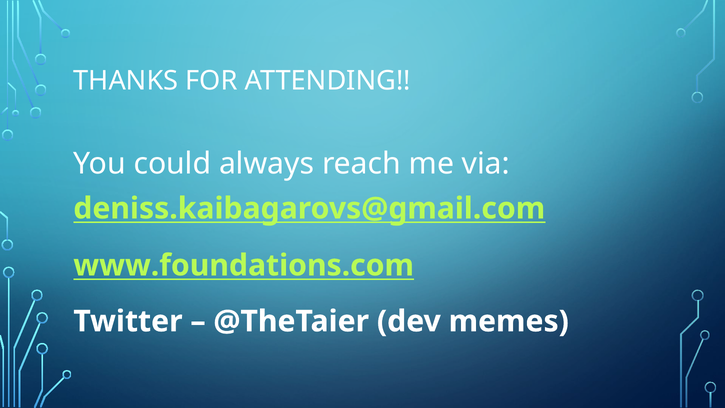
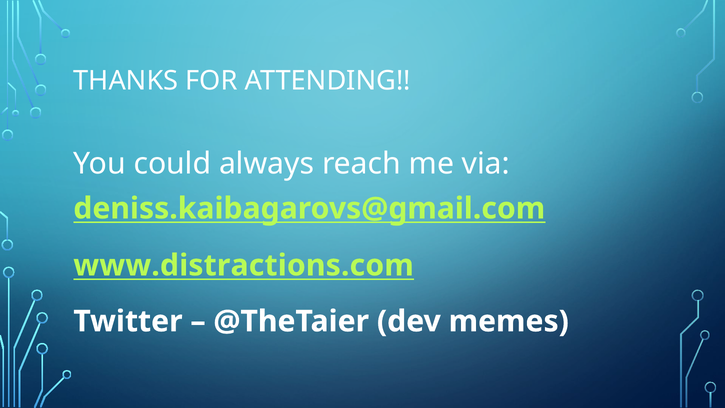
www.foundations.com: www.foundations.com -> www.distractions.com
